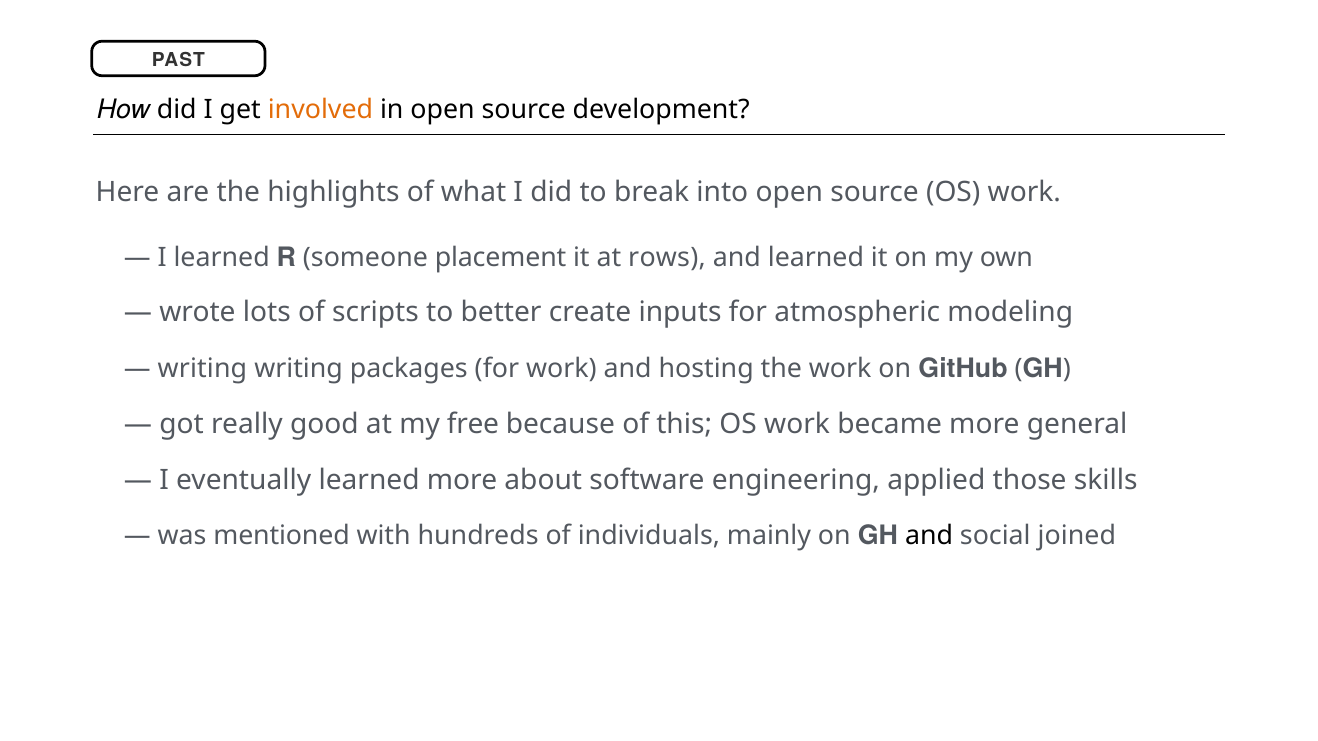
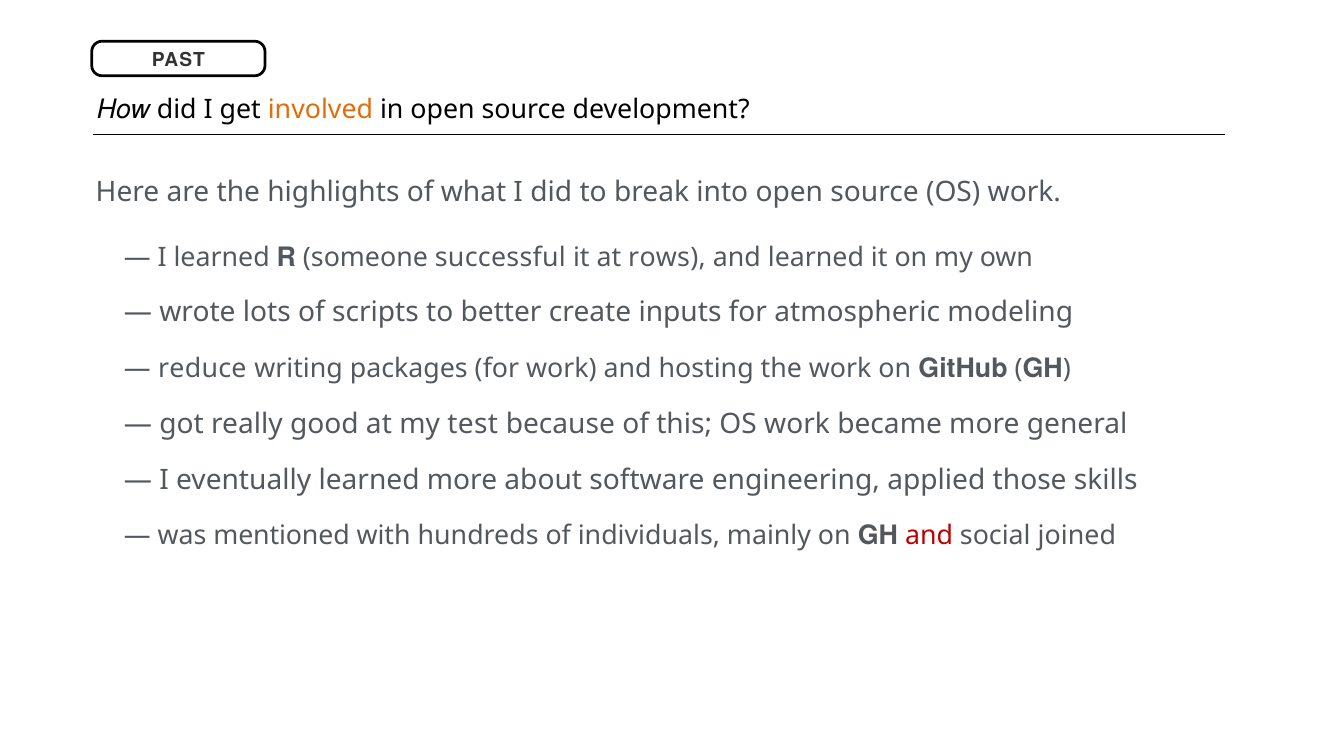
placement: placement -> successful
writing at (202, 369): writing -> reduce
free: free -> test
and at (929, 536) colour: black -> red
